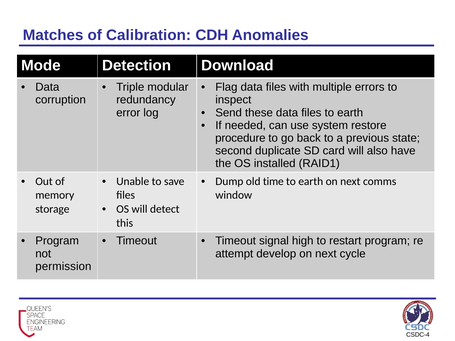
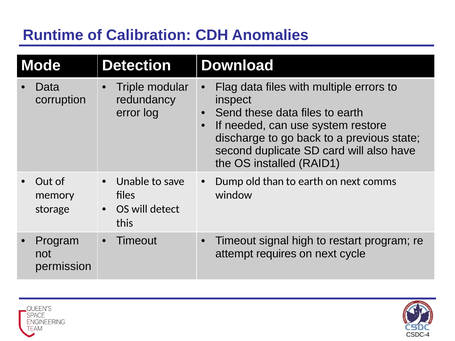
Matches: Matches -> Runtime
procedure: procedure -> discharge
time: time -> than
develop: develop -> requires
